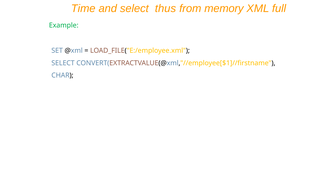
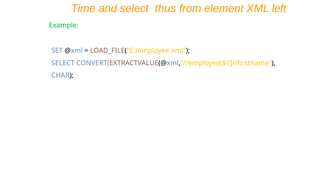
memory: memory -> element
full: full -> left
